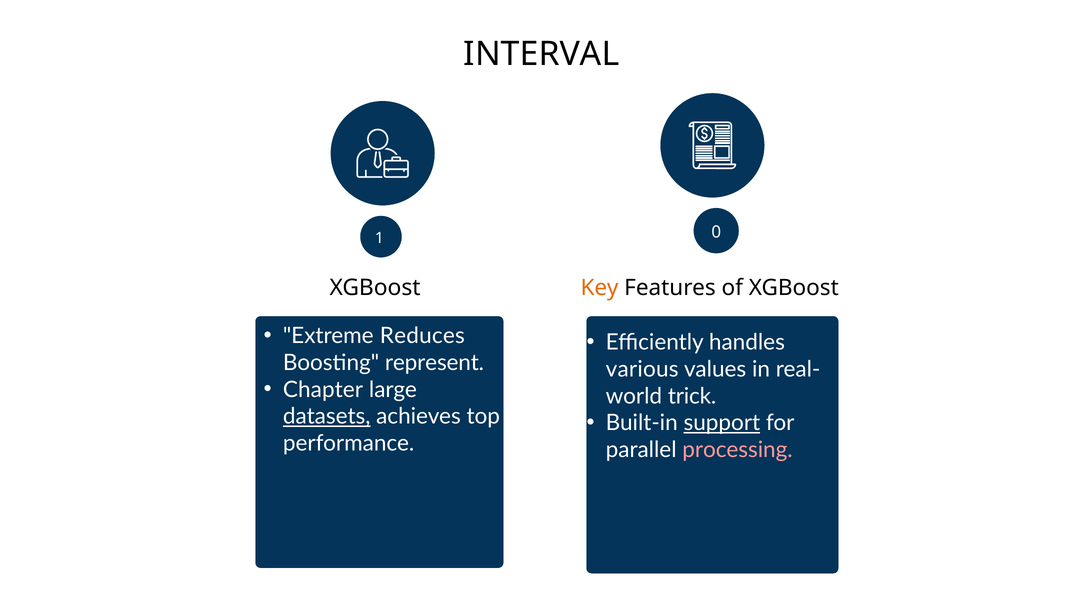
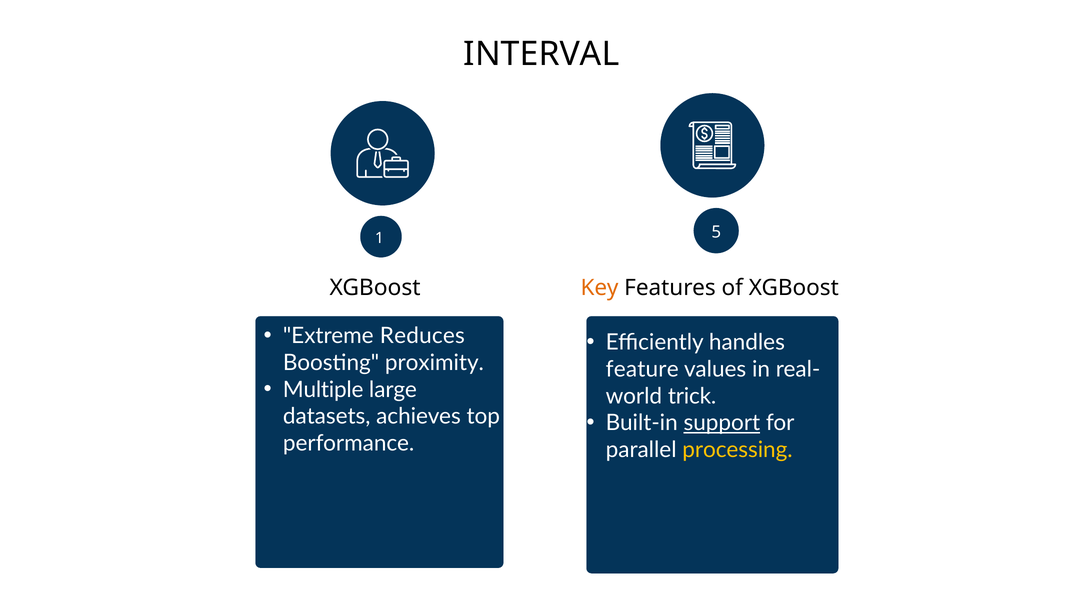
0: 0 -> 5
represent: represent -> proximity
various: various -> feature
Chapter: Chapter -> Multiple
datasets underline: present -> none
processing colour: pink -> yellow
